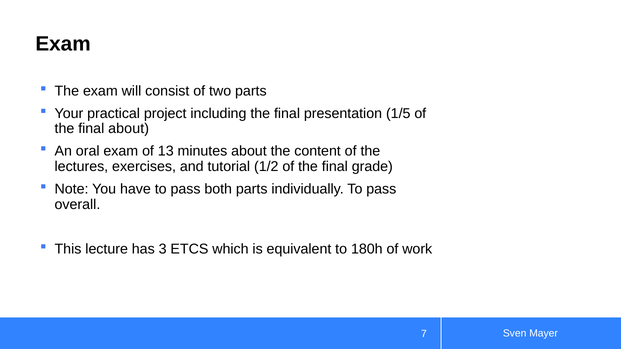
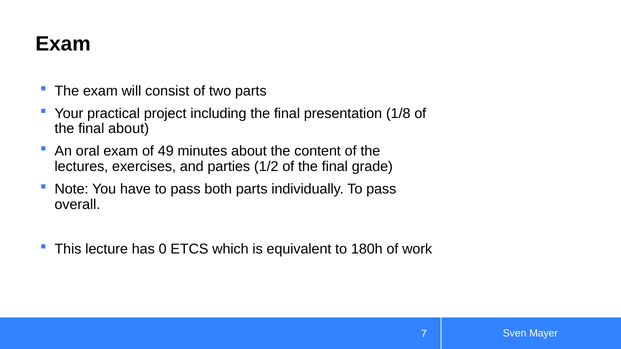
1/5: 1/5 -> 1/8
13: 13 -> 49
tutorial: tutorial -> parties
3: 3 -> 0
